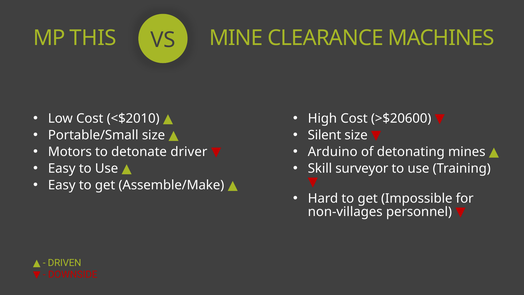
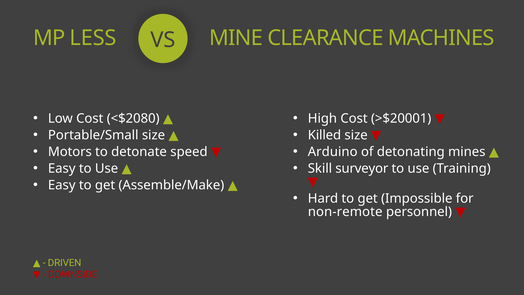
THIS: THIS -> LESS
>$20600: >$20600 -> >$20001
<$2010: <$2010 -> <$2080
Silent: Silent -> Killed
driver: driver -> speed
non-villages: non-villages -> non-remote
